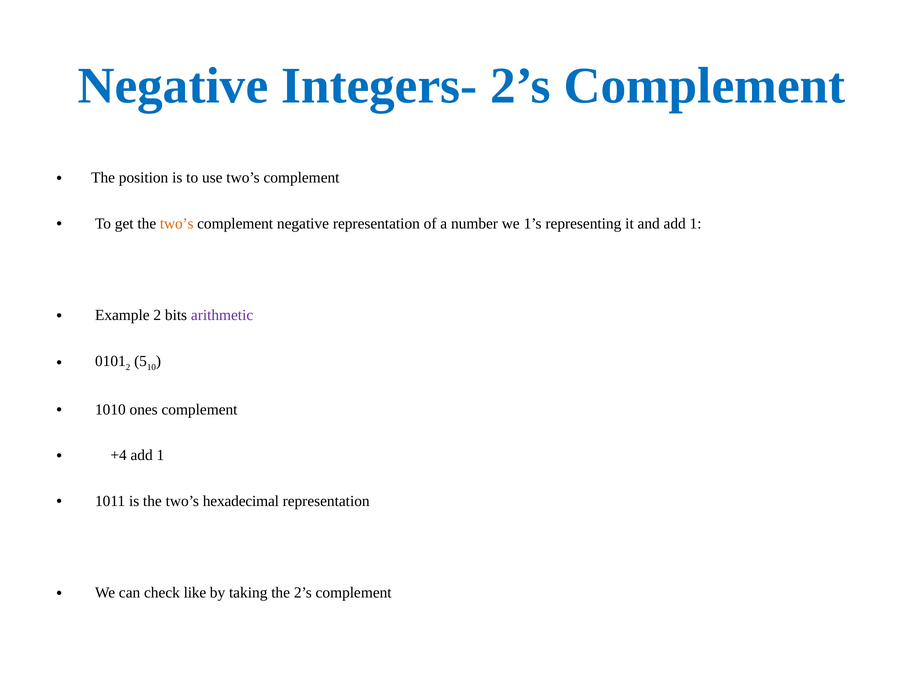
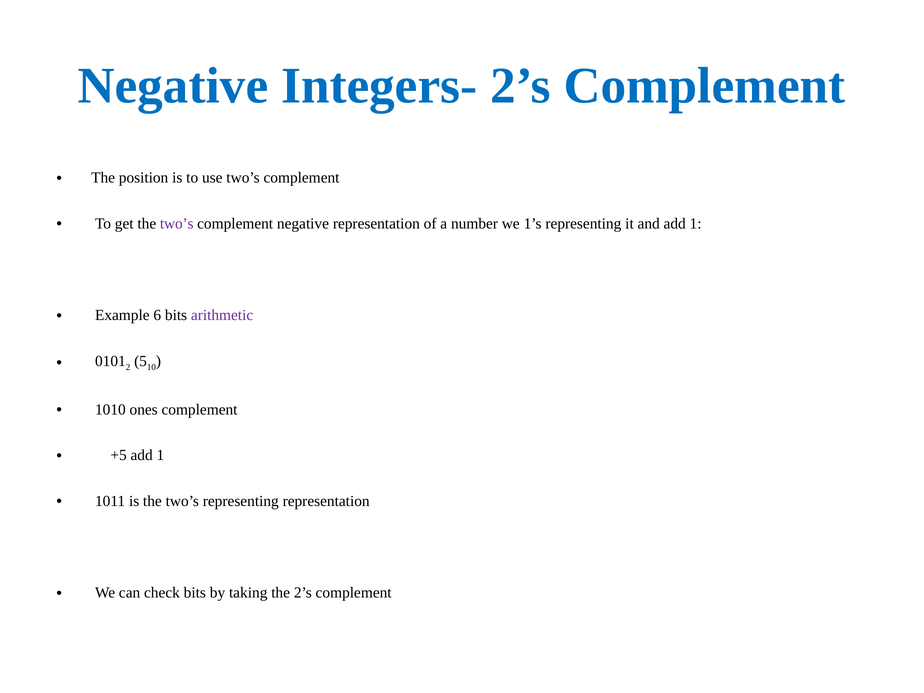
two’s at (177, 224) colour: orange -> purple
Example 2: 2 -> 6
+4: +4 -> +5
two’s hexadecimal: hexadecimal -> representing
check like: like -> bits
